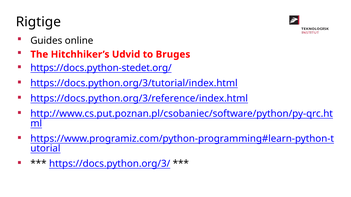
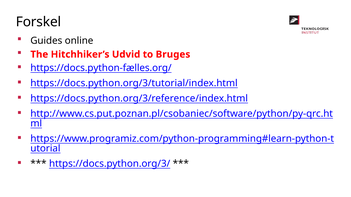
Rigtige: Rigtige -> Forskel
https://docs.python-stedet.org/: https://docs.python-stedet.org/ -> https://docs.python-fælles.org/
